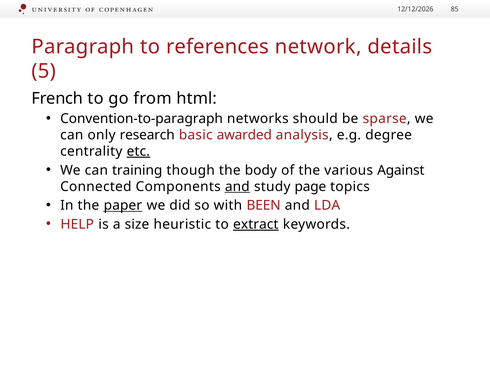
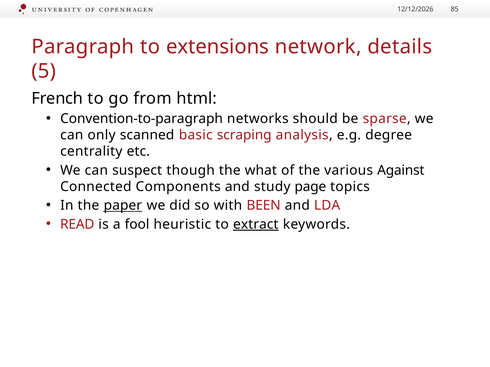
references: references -> extensions
research: research -> scanned
awarded: awarded -> scraping
etc underline: present -> none
training: training -> suspect
body: body -> what
and at (237, 187) underline: present -> none
HELP: HELP -> READ
size: size -> fool
